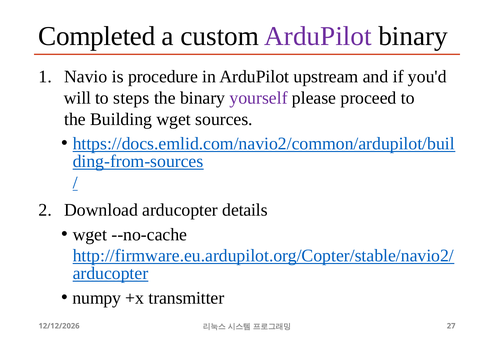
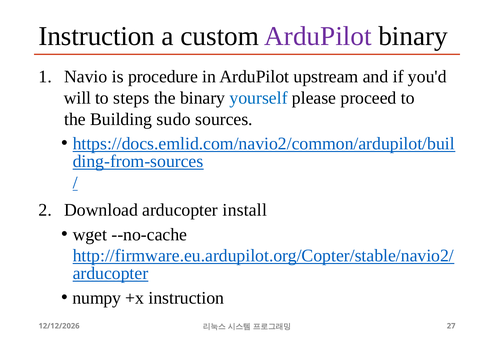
Completed at (97, 36): Completed -> Instruction
yourself colour: purple -> blue
Building wget: wget -> sudo
details: details -> install
+x transmitter: transmitter -> instruction
